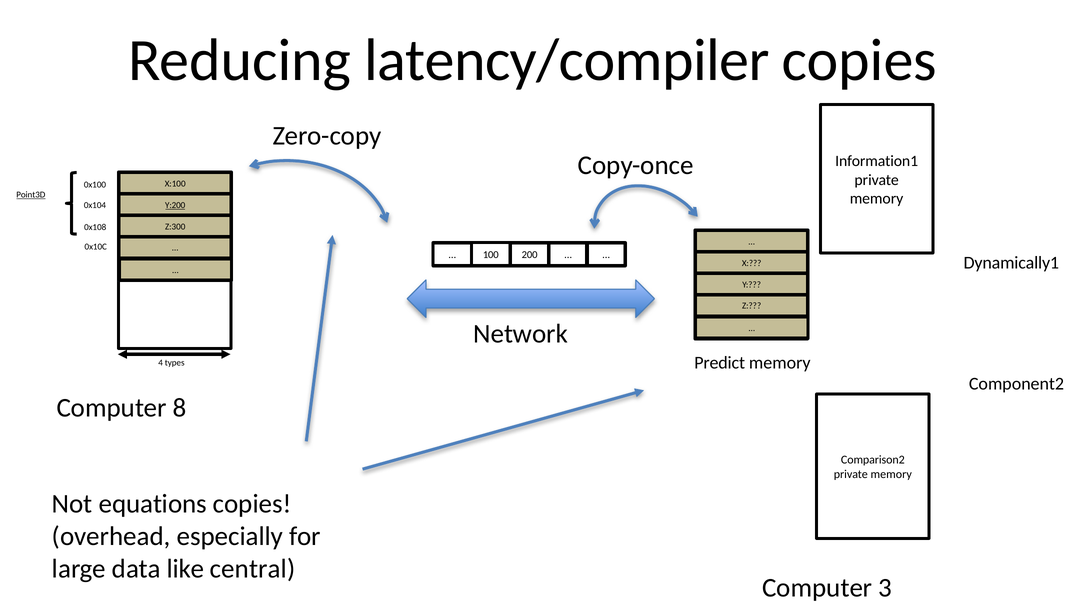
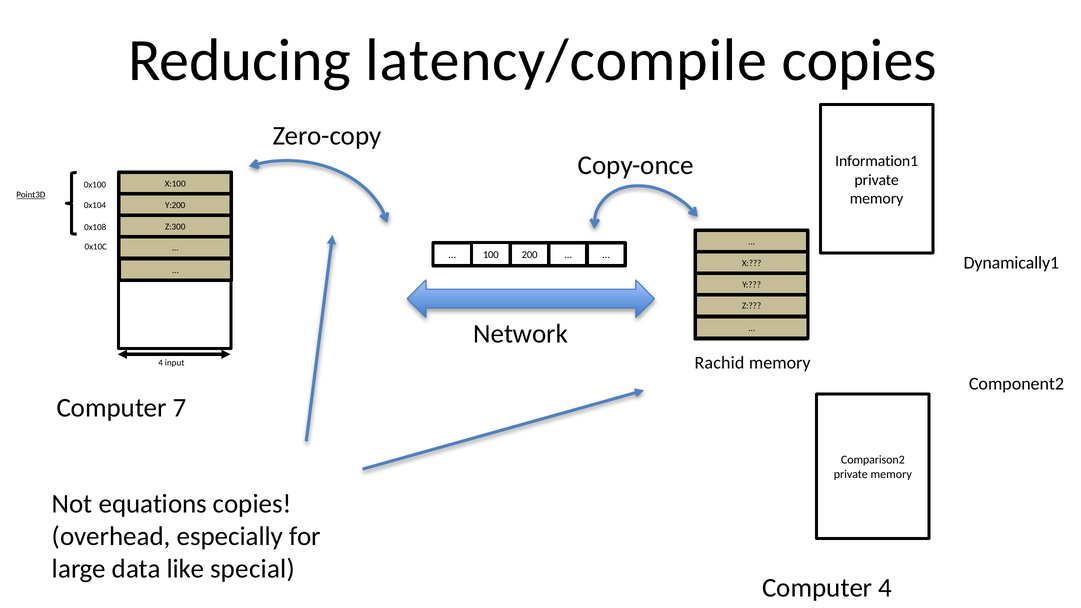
latency/compiler: latency/compiler -> latency/compile
Y:200 underline: present -> none
Predict: Predict -> Rachid
types: types -> input
8: 8 -> 7
central: central -> special
Computer 3: 3 -> 4
